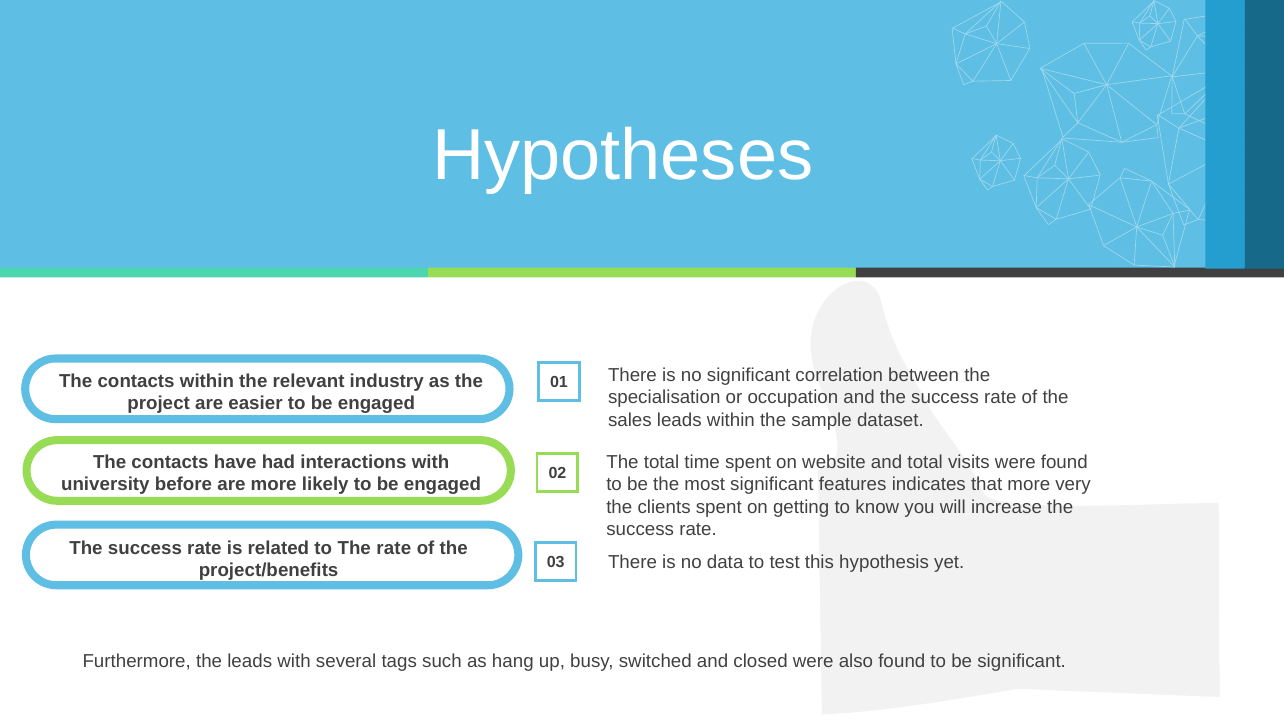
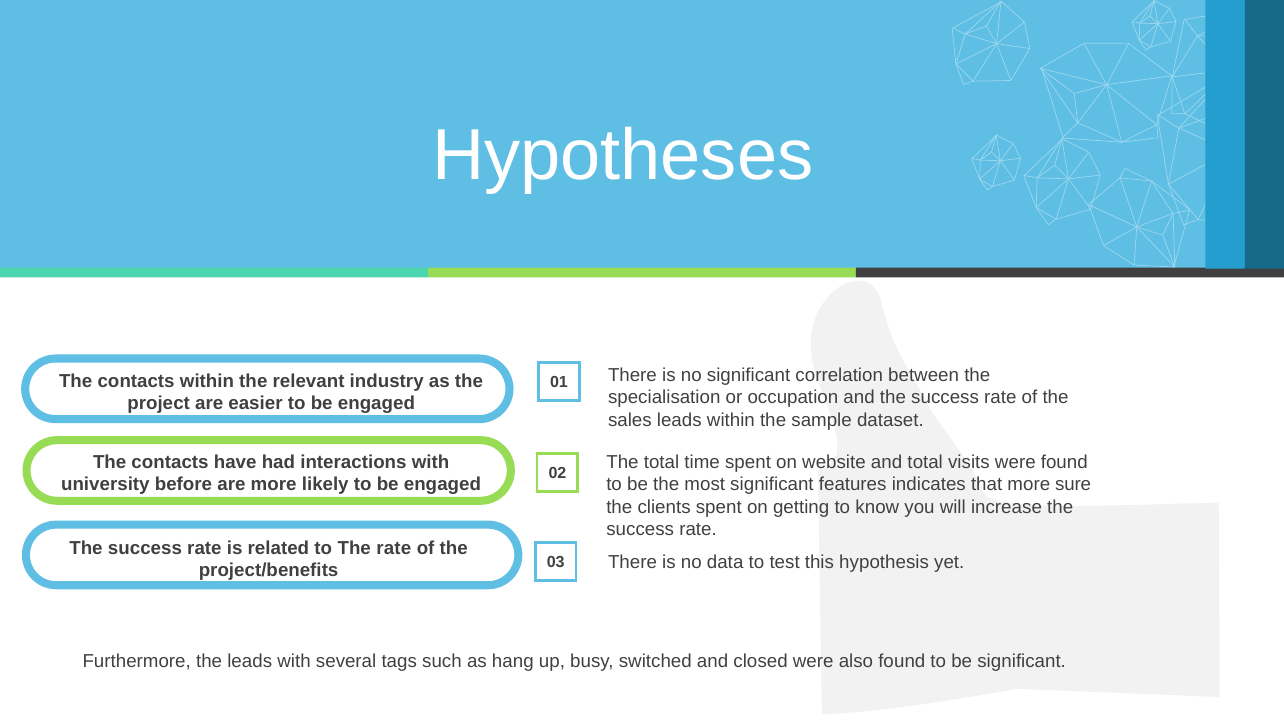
very: very -> sure
